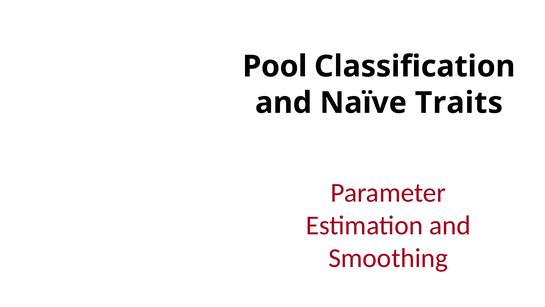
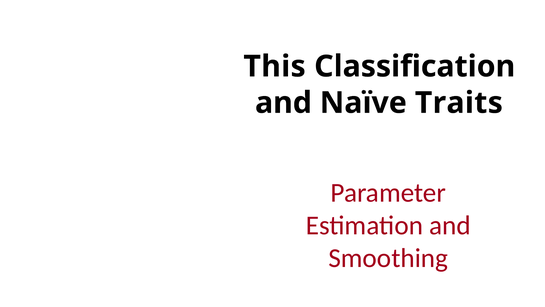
Pool: Pool -> This
